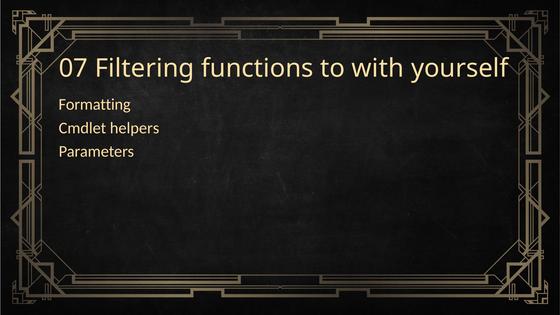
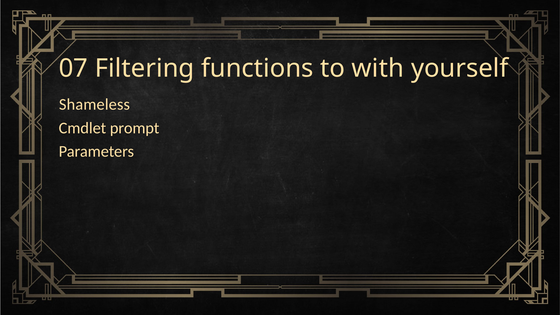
Formatting: Formatting -> Shameless
helpers: helpers -> prompt
